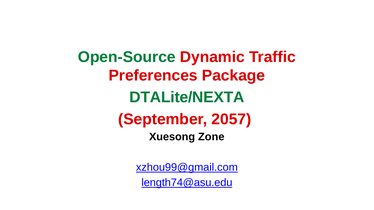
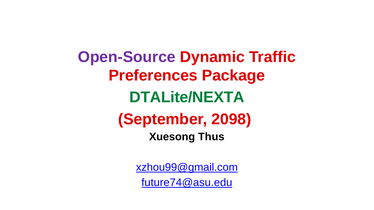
Open-Source colour: green -> purple
2057: 2057 -> 2098
Zone: Zone -> Thus
length74@asu.edu: length74@asu.edu -> future74@asu.edu
